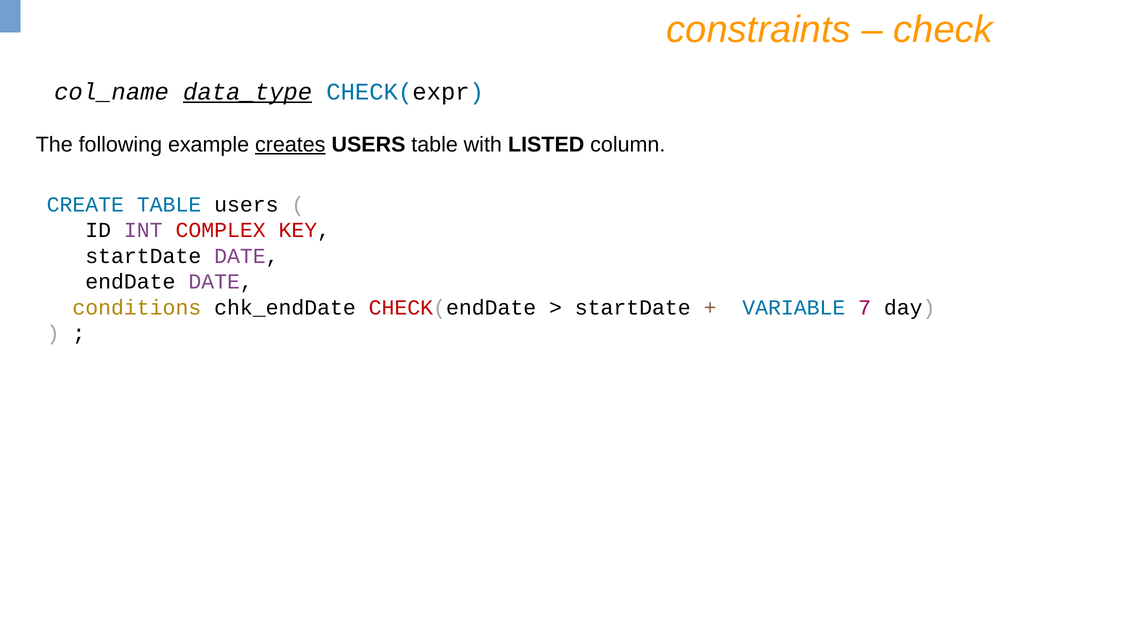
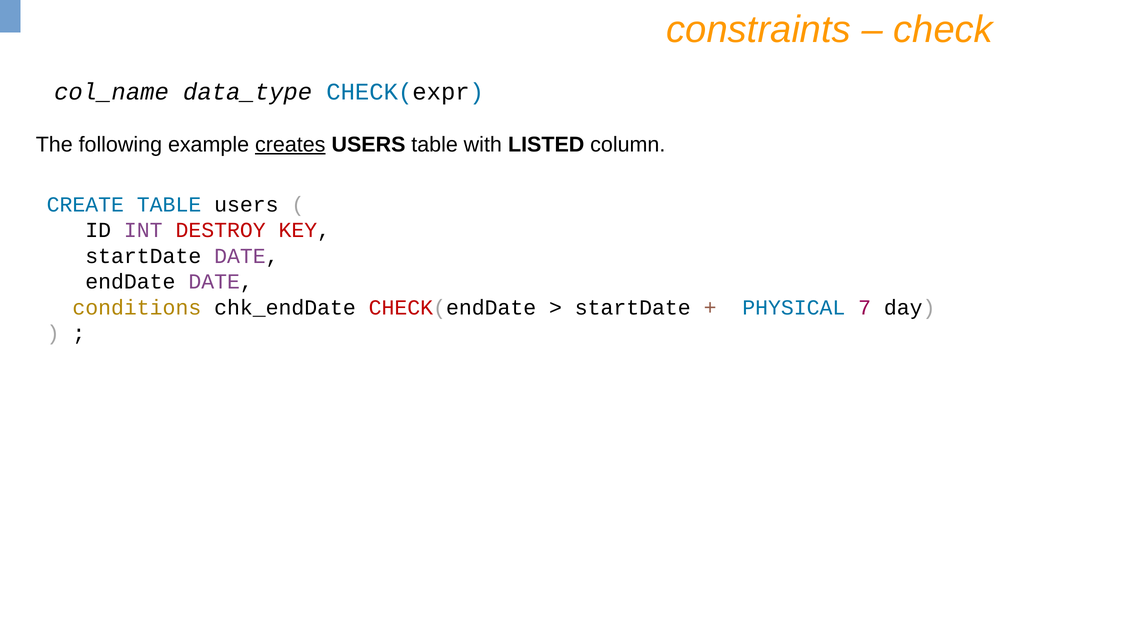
data_type underline: present -> none
COMPLEX: COMPLEX -> DESTROY
VARIABLE: VARIABLE -> PHYSICAL
